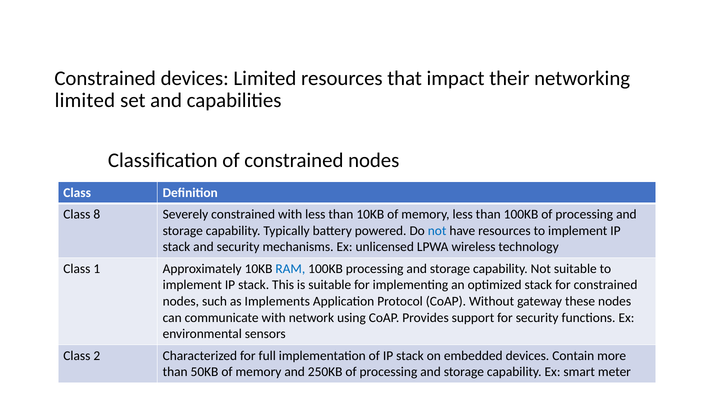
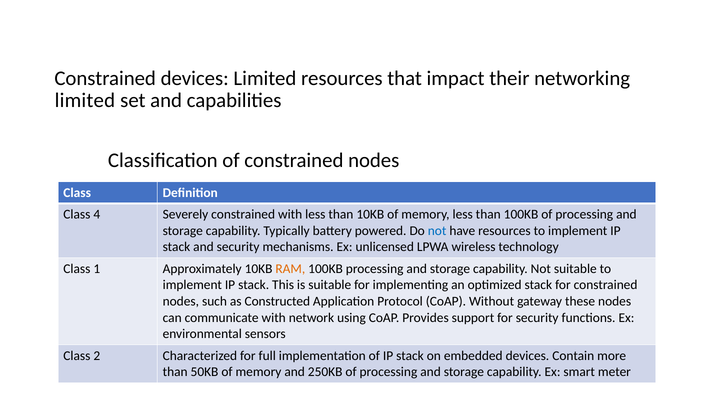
8: 8 -> 4
RAM colour: blue -> orange
Implements: Implements -> Constructed
